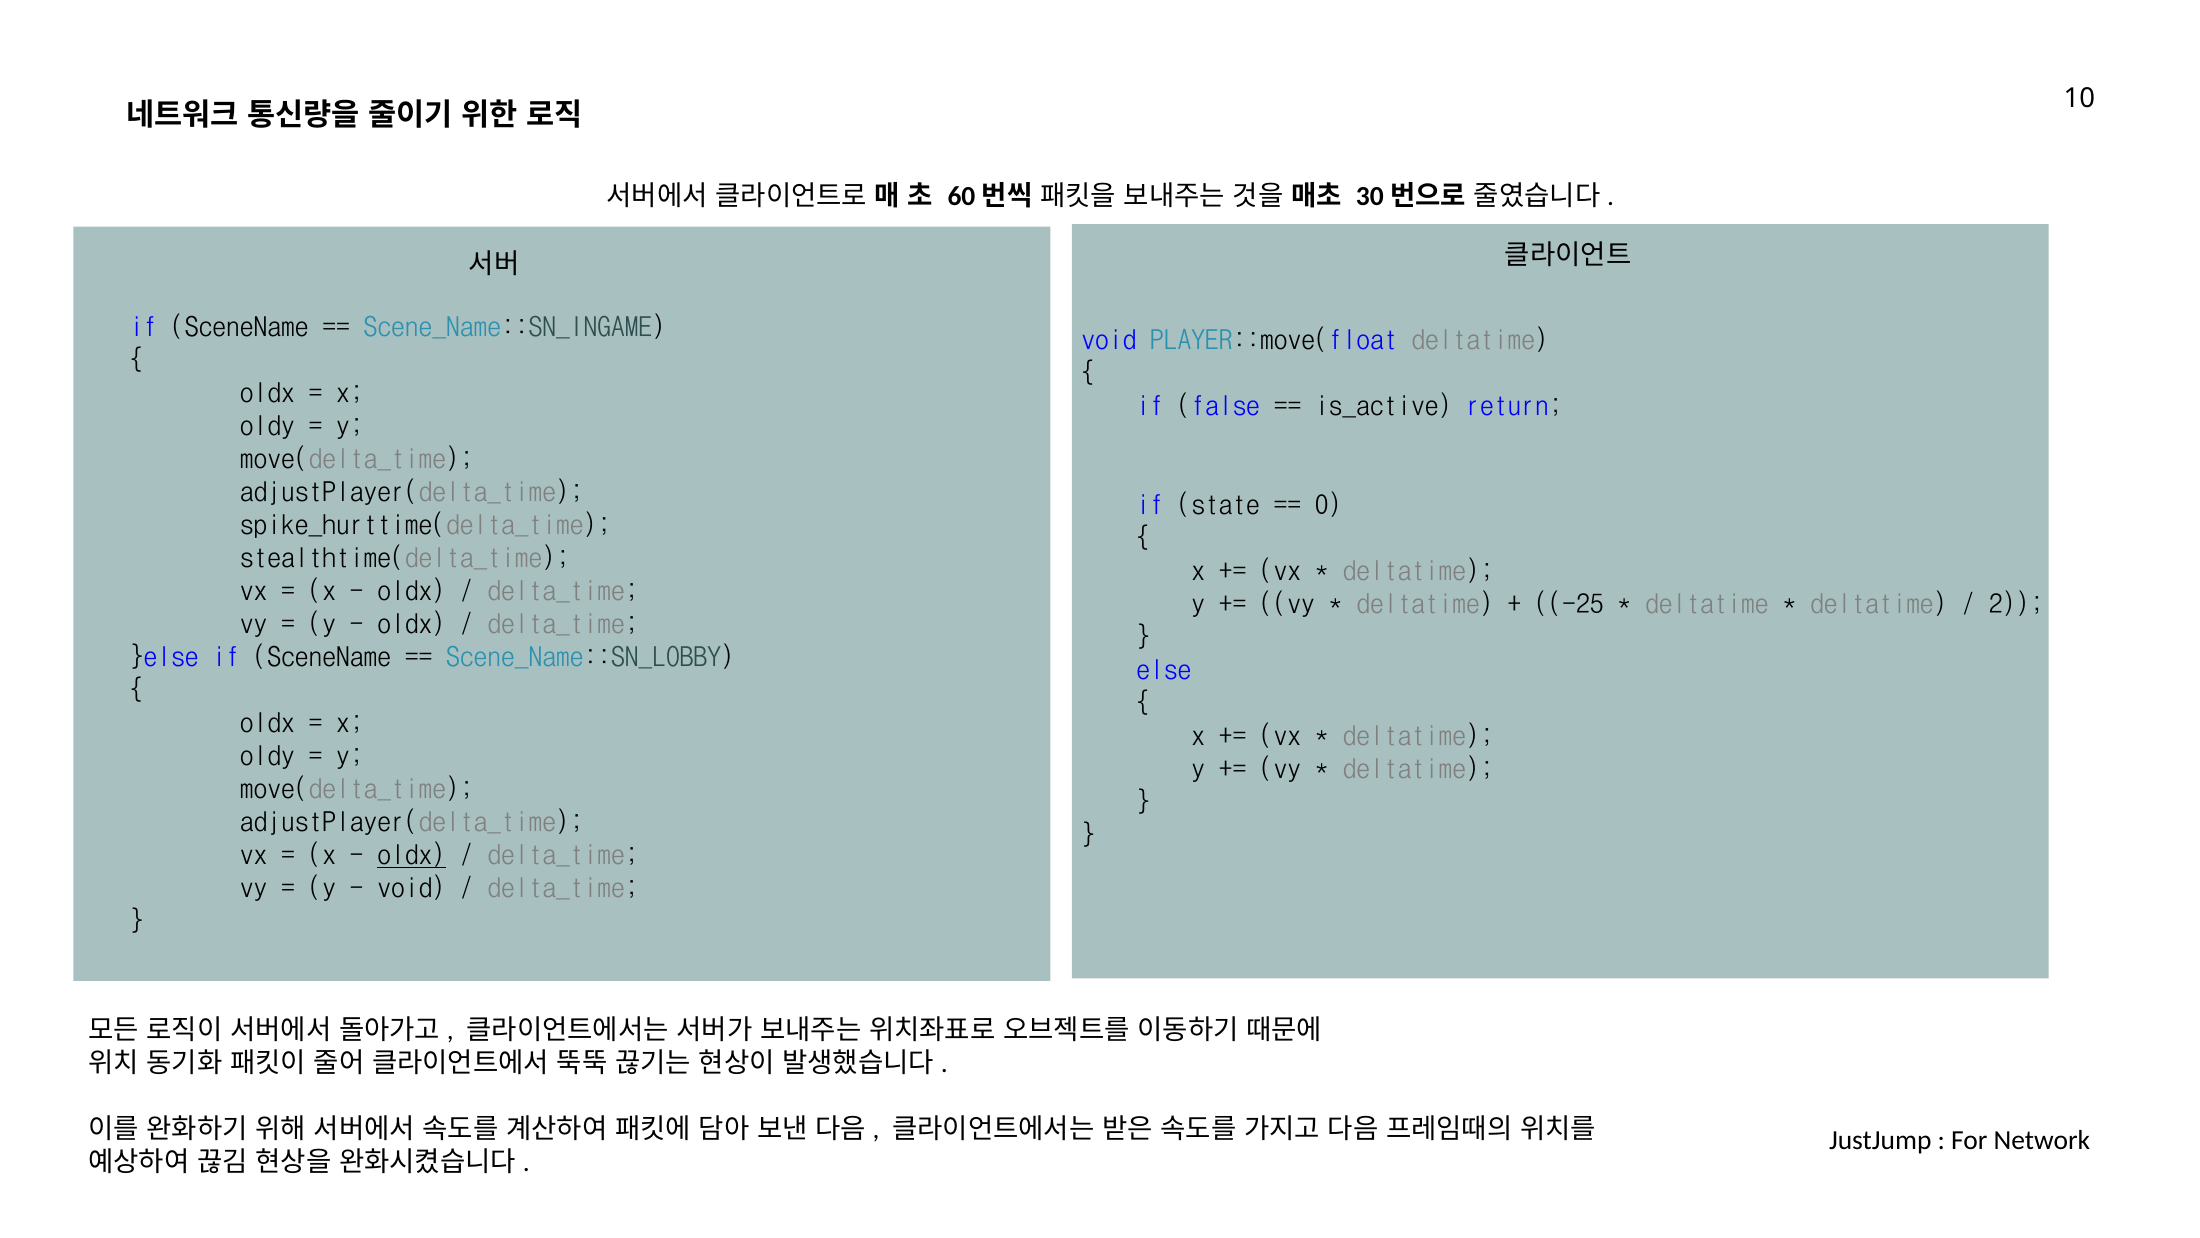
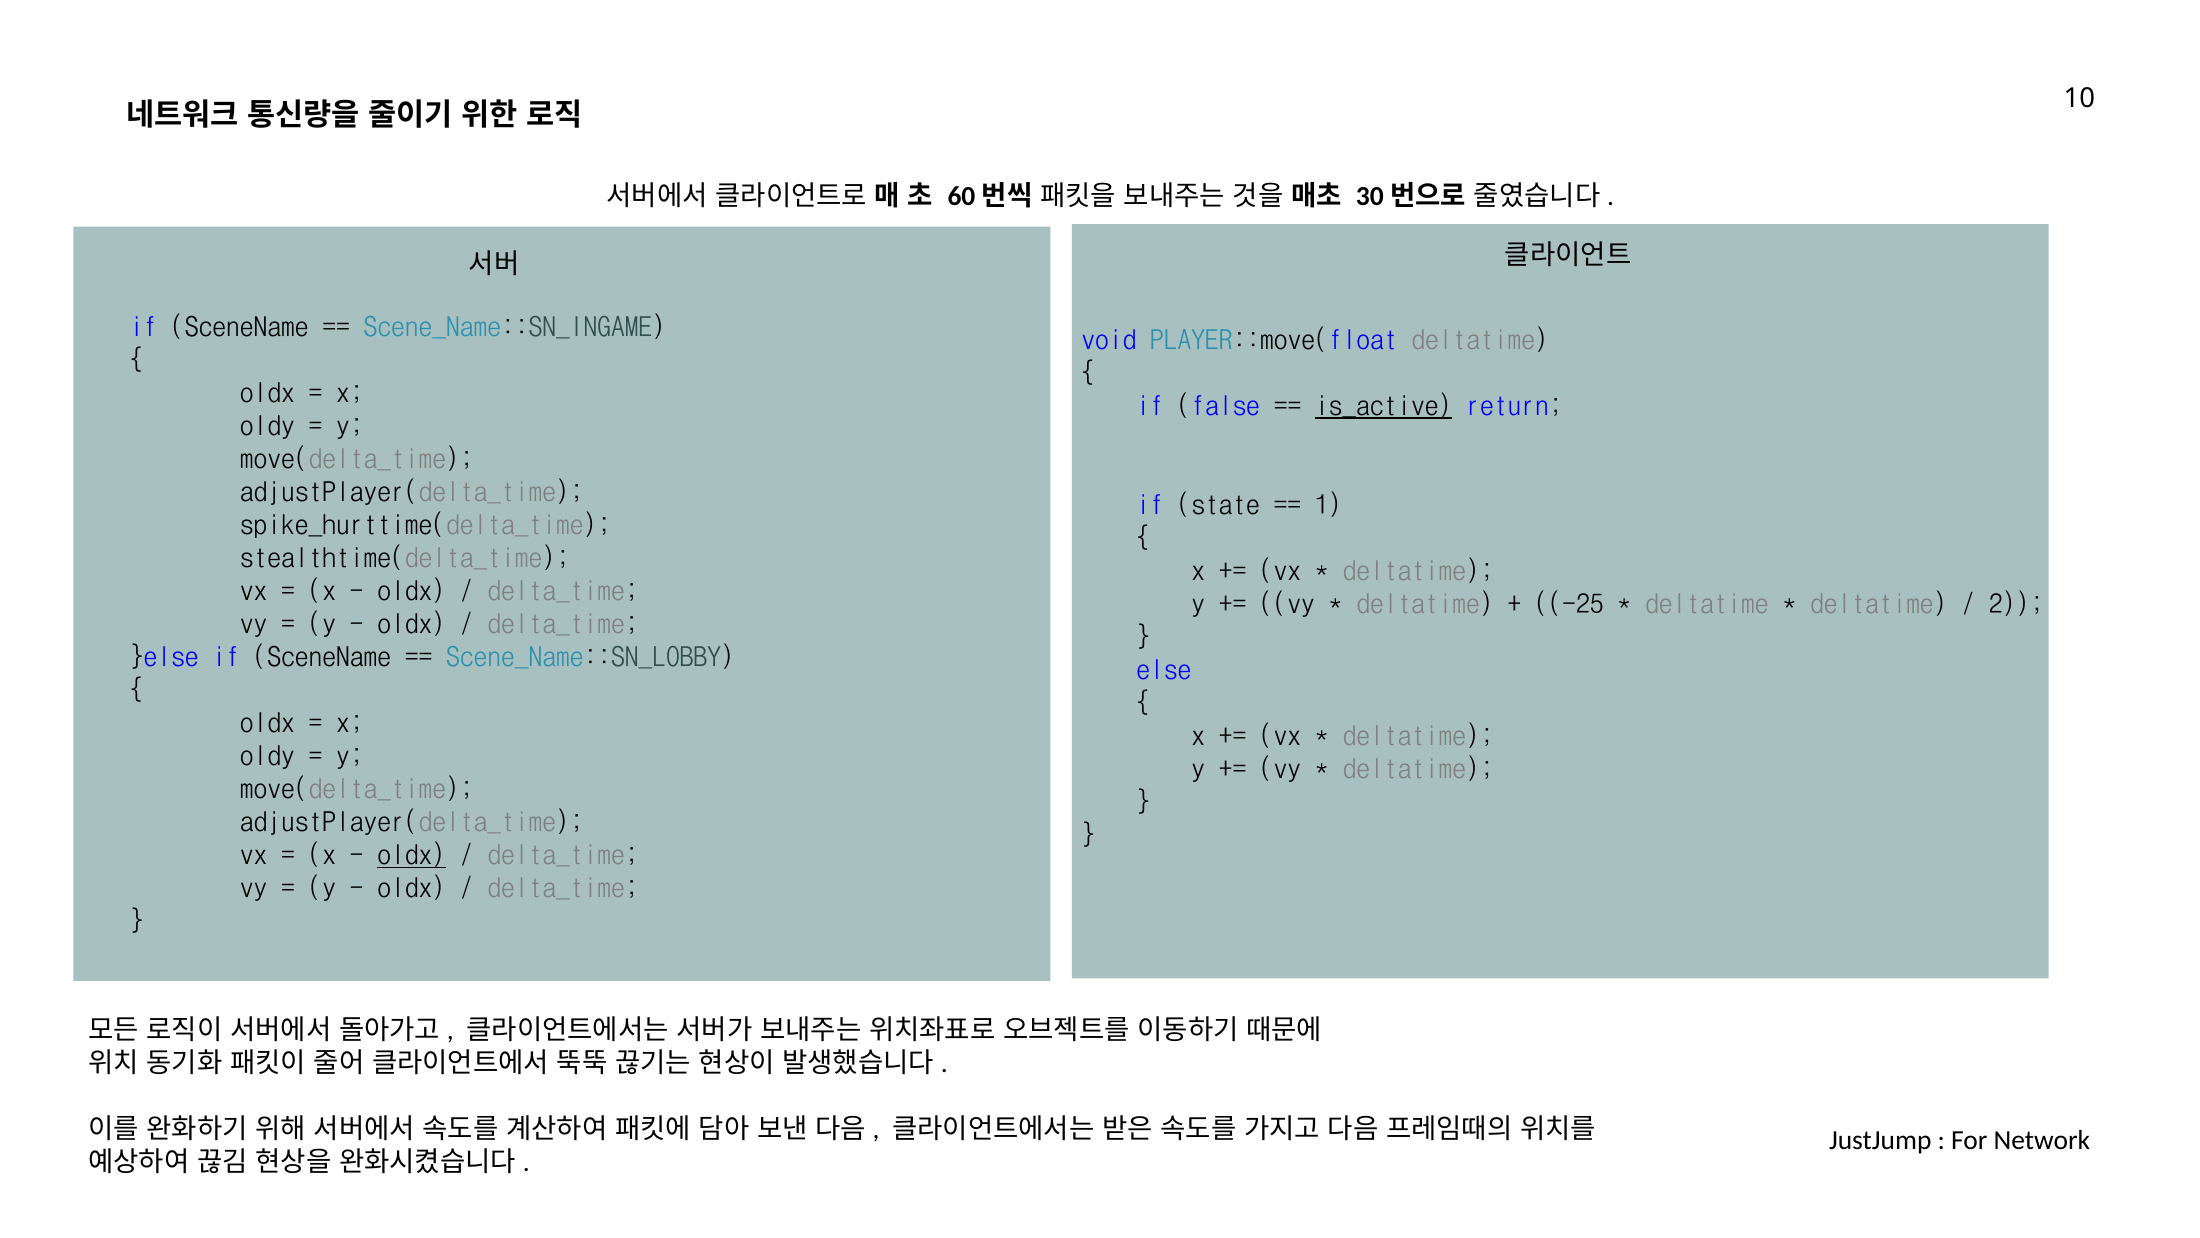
is_active underline: none -> present
0: 0 -> 1
void at (412, 888): void -> oldx
